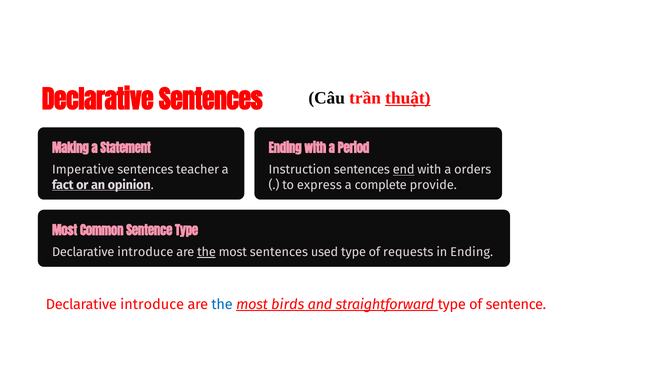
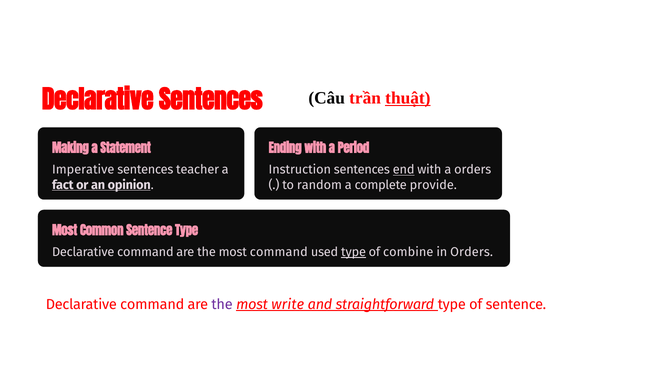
express: express -> random
introduce at (145, 252): introduce -> command
the at (207, 252) underline: present -> none
most sentences: sentences -> command
type at (354, 252) underline: none -> present
requests: requests -> combine
in Ending: Ending -> Orders
introduce at (152, 304): introduce -> command
the at (222, 304) colour: blue -> purple
birds: birds -> write
